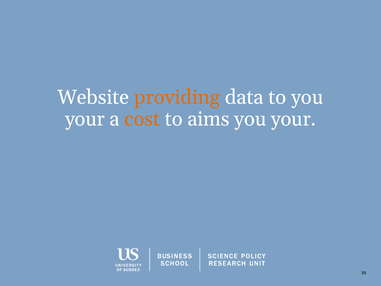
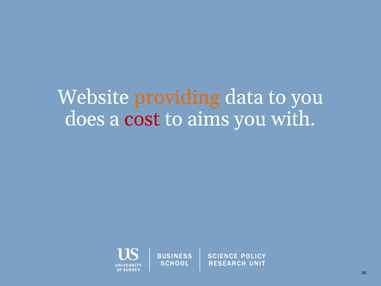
your at (85, 119): your -> does
cost colour: orange -> red
your at (293, 119): your -> with
